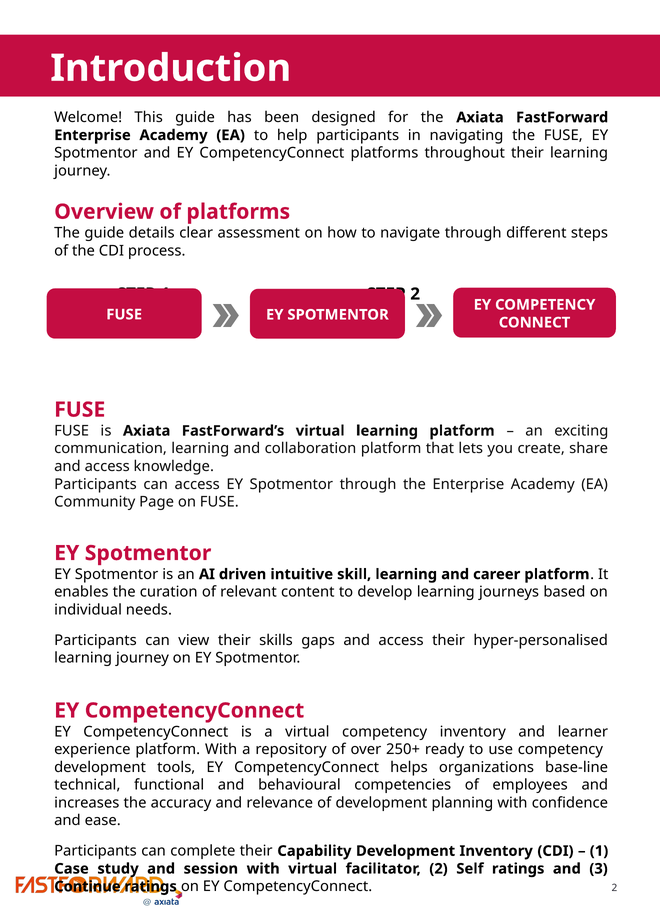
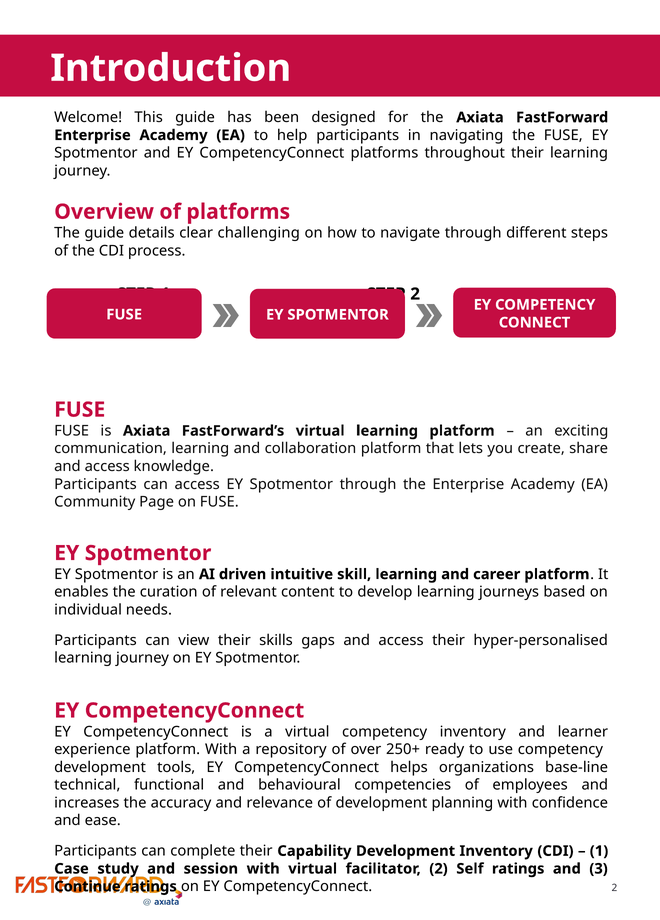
assessment: assessment -> challenging
